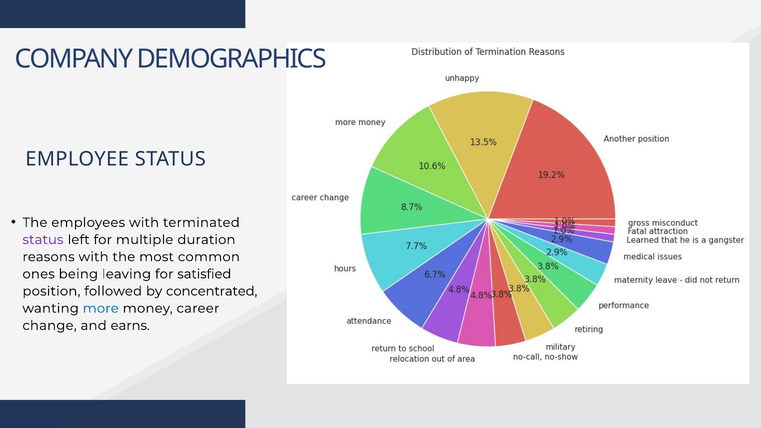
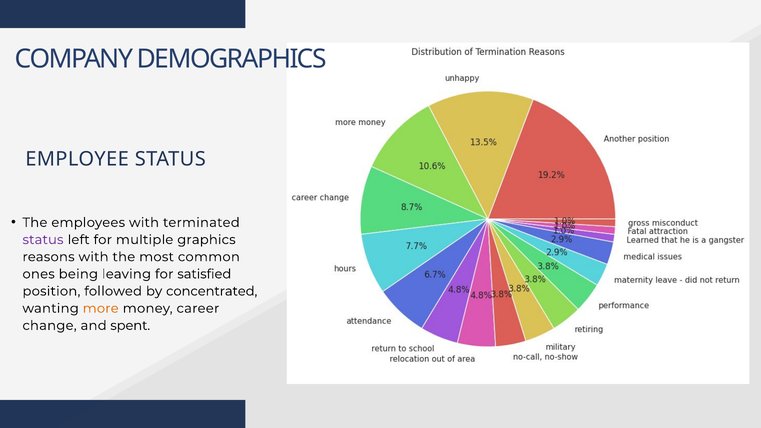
duration: duration -> graphics
more colour: blue -> orange
earns: earns -> spent
